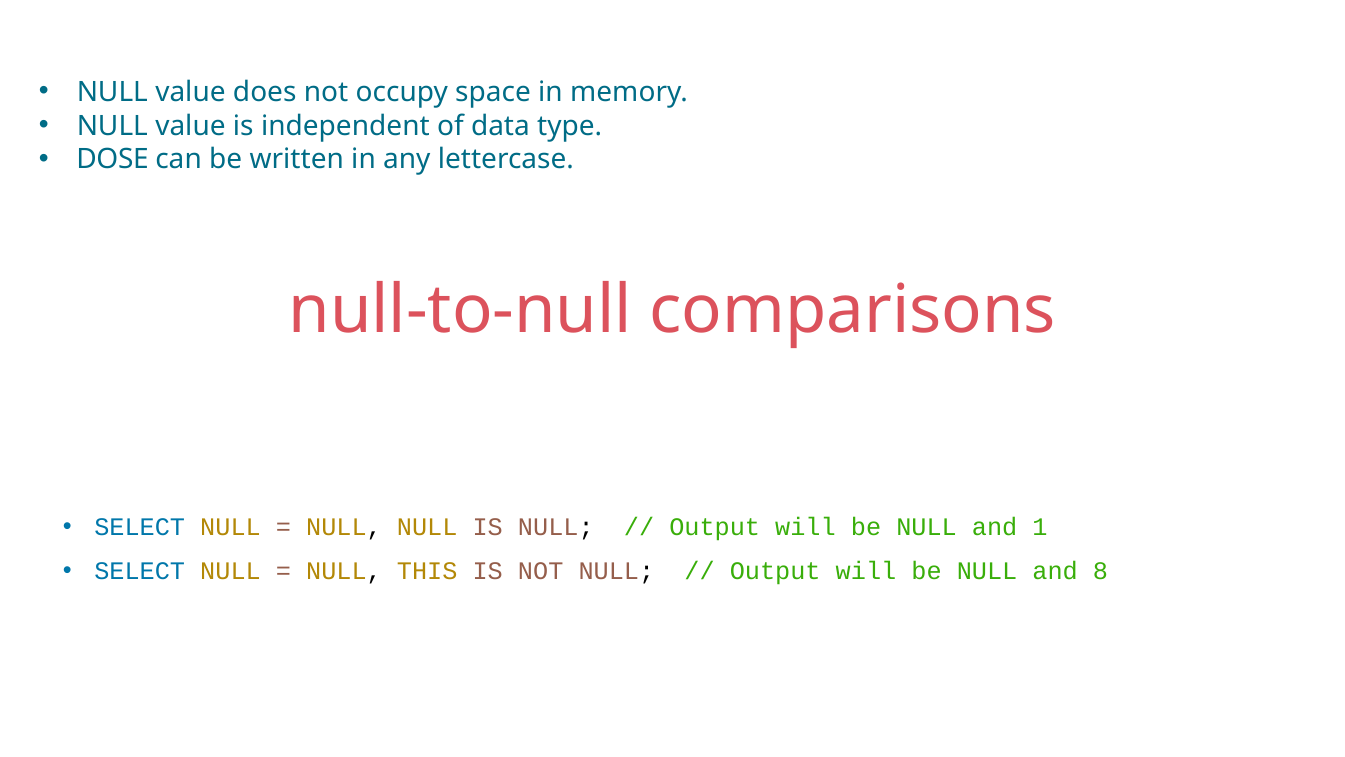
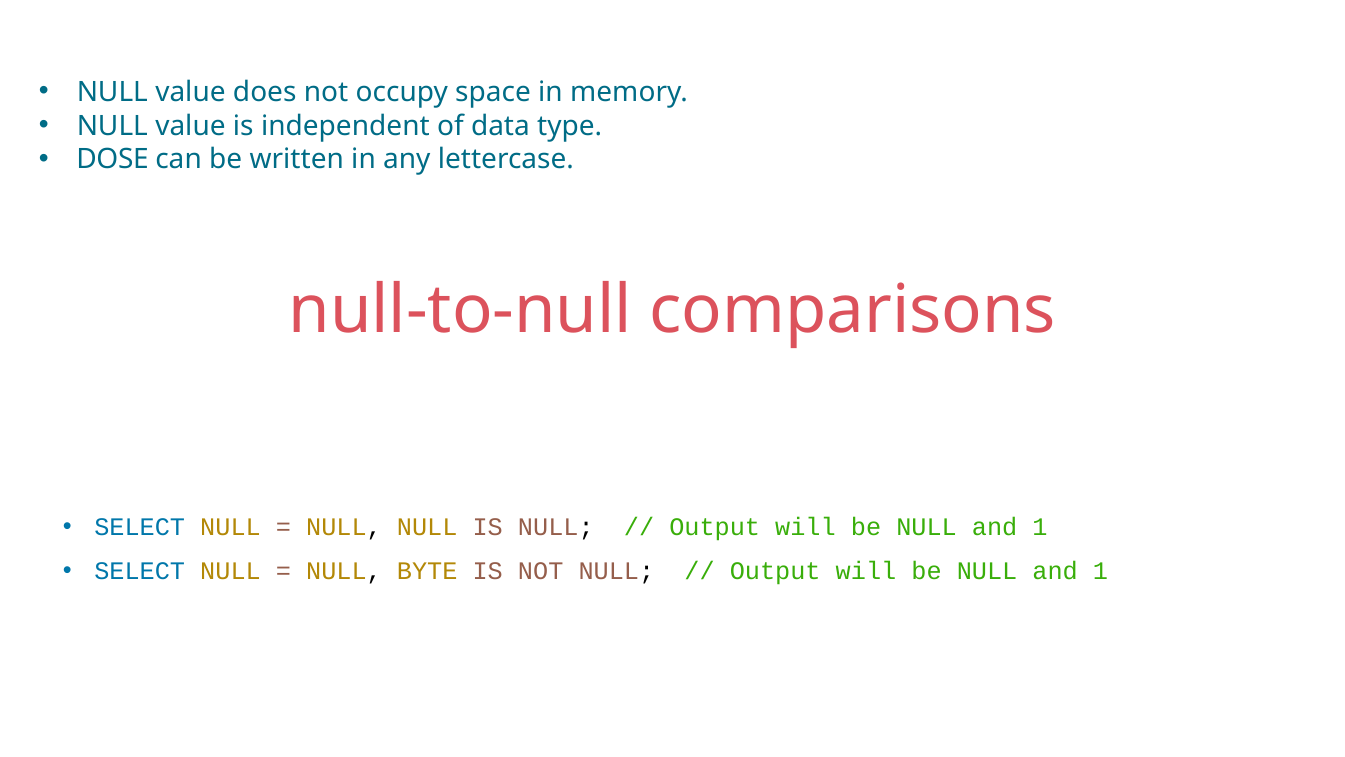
THIS: THIS -> BYTE
8 at (1101, 571): 8 -> 1
